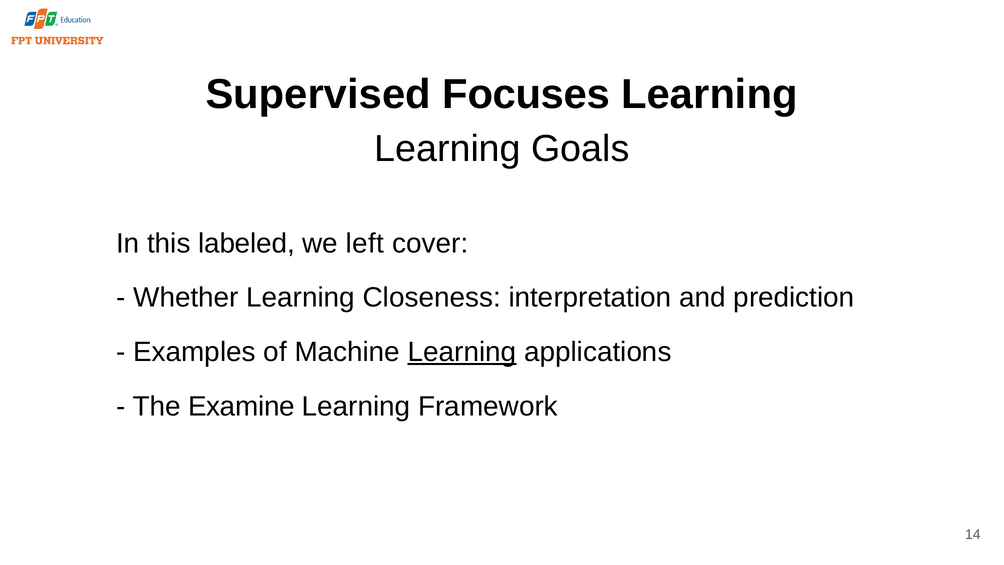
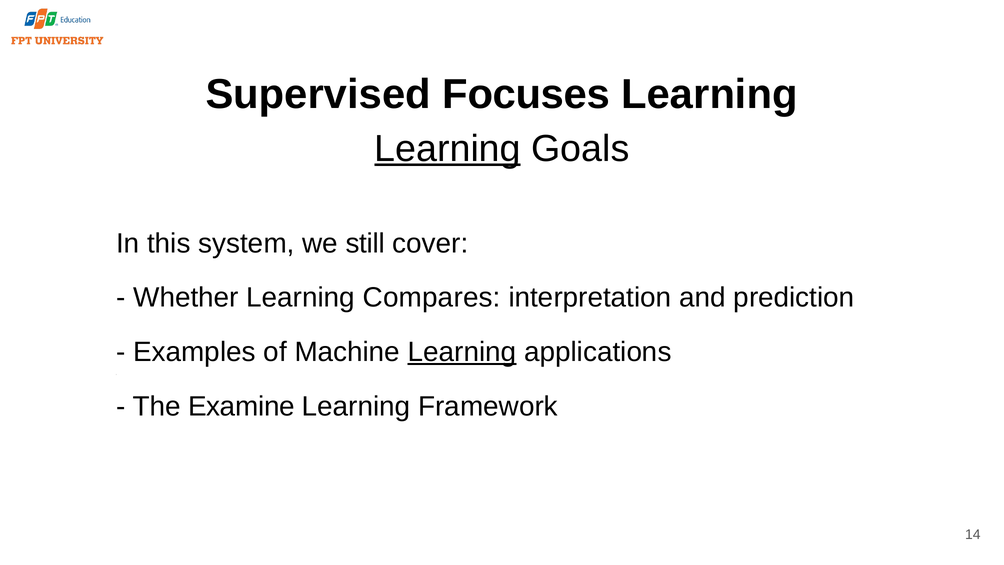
Learning at (448, 149) underline: none -> present
labeled: labeled -> system
left: left -> still
Closeness: Closeness -> Compares
